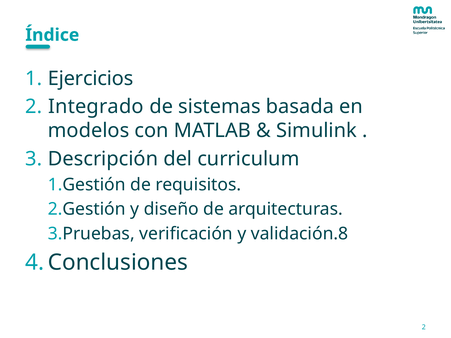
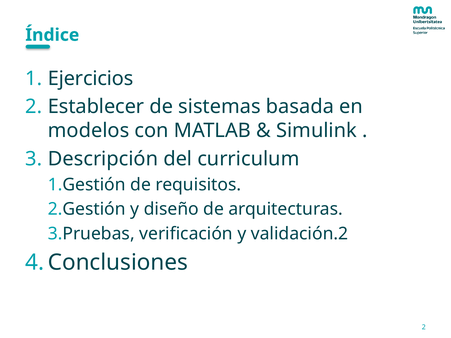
Integrado: Integrado -> Establecer
validación.8: validación.8 -> validación.2
